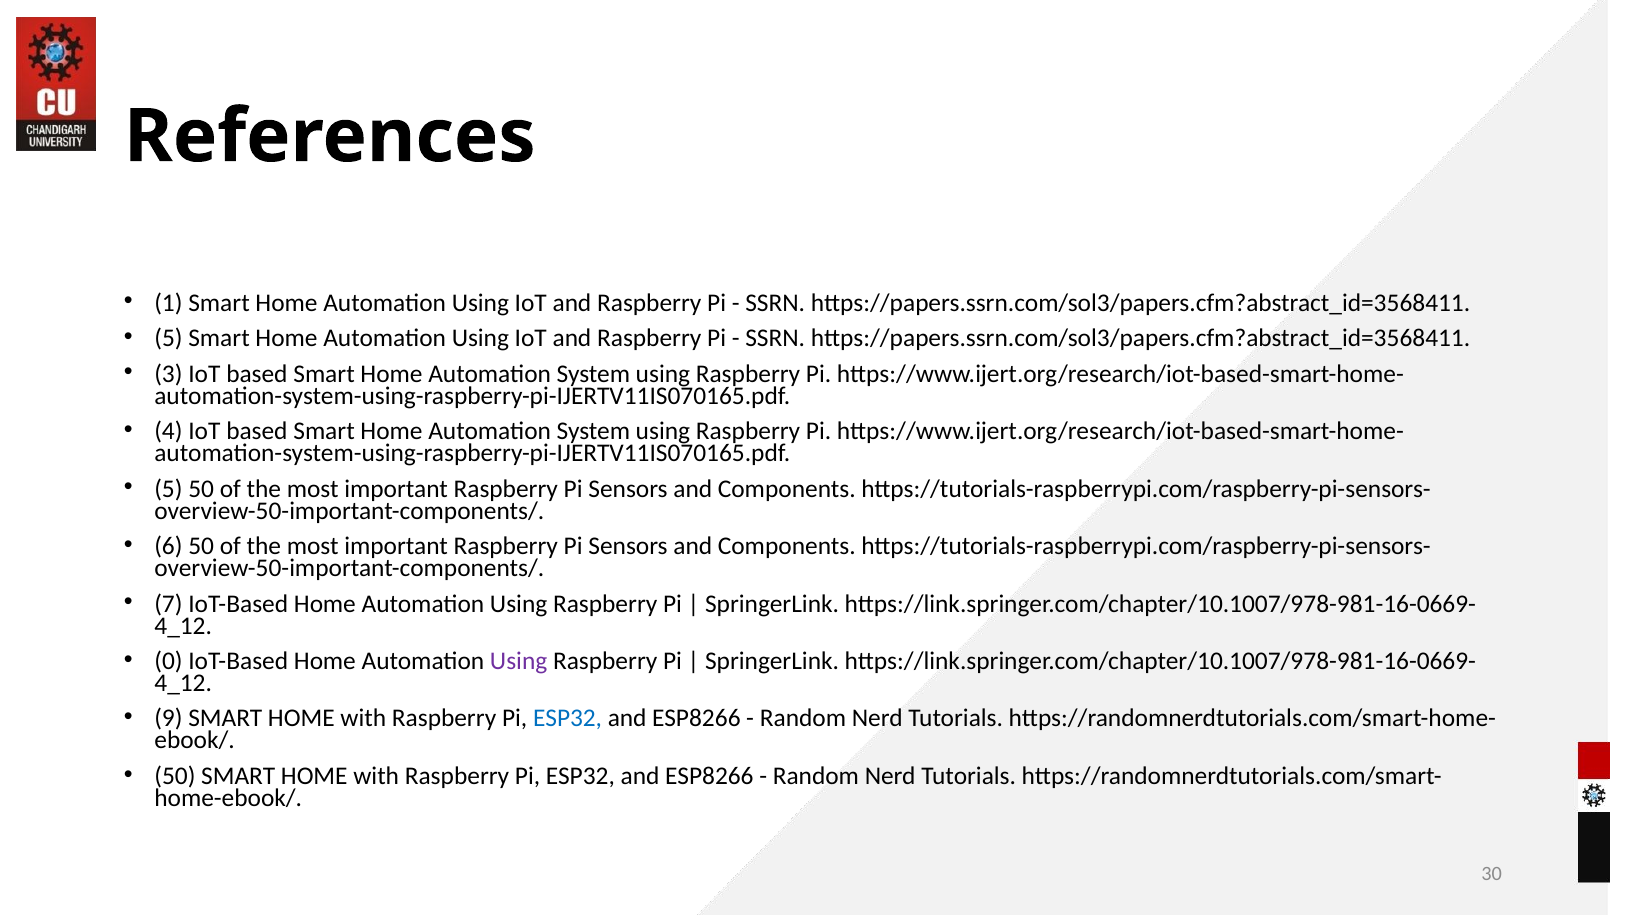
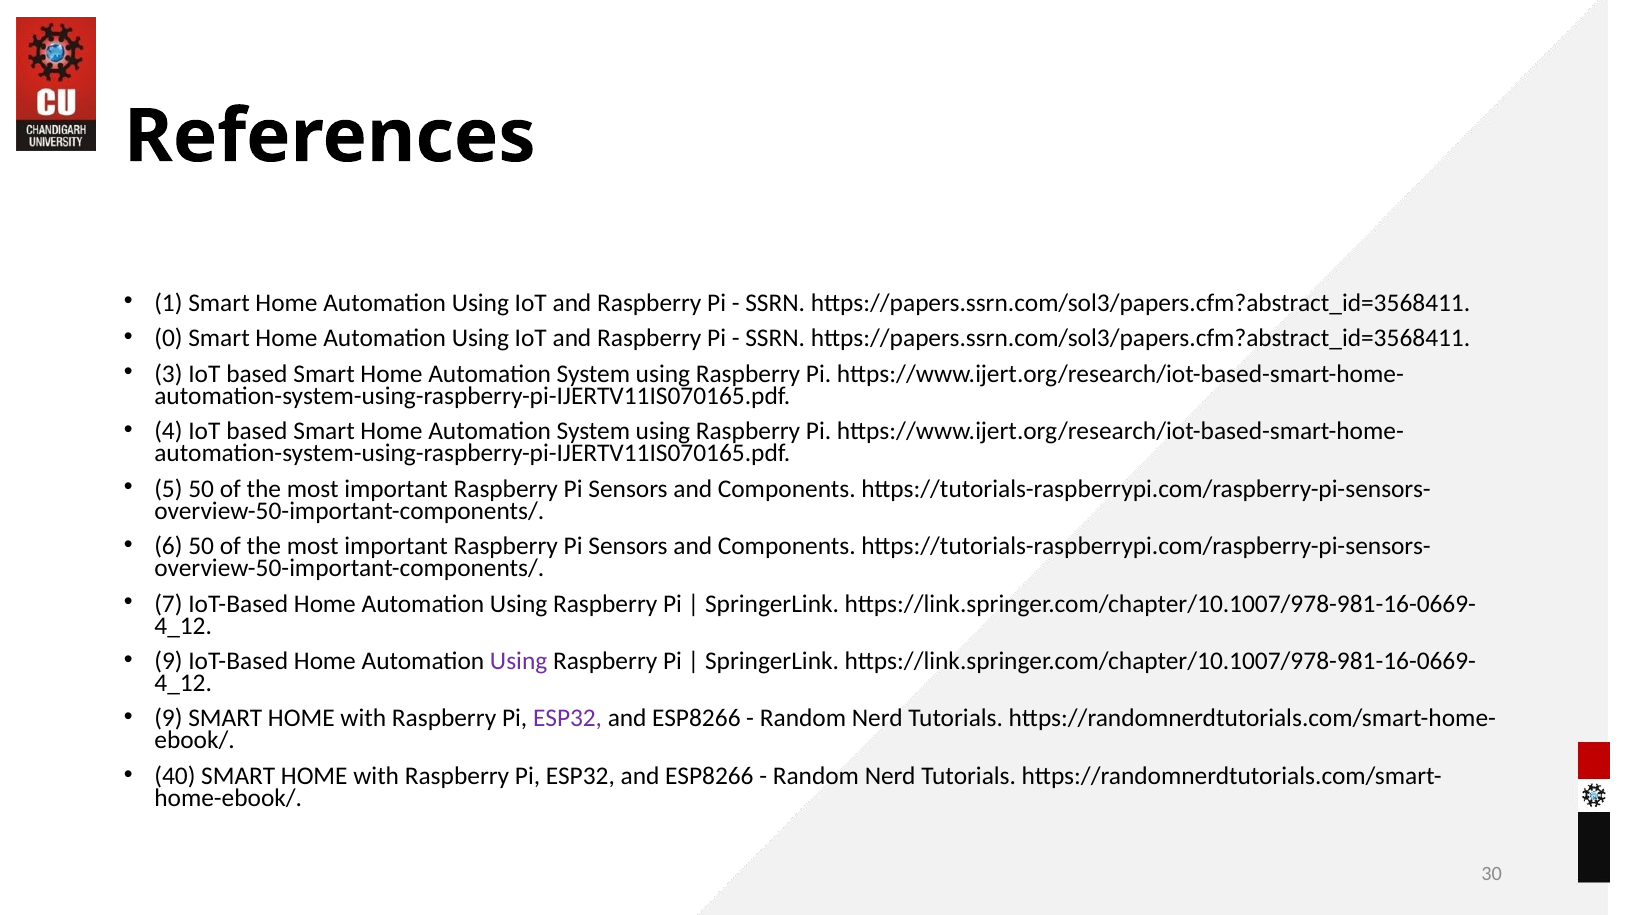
5 at (169, 338): 5 -> 0
0 at (169, 661): 0 -> 9
ESP32 at (568, 718) colour: blue -> purple
50 at (175, 776): 50 -> 40
